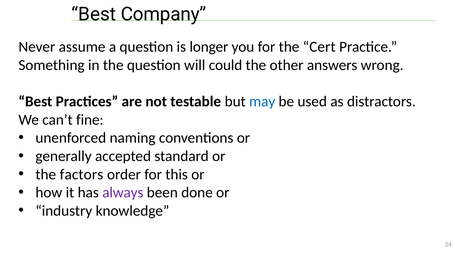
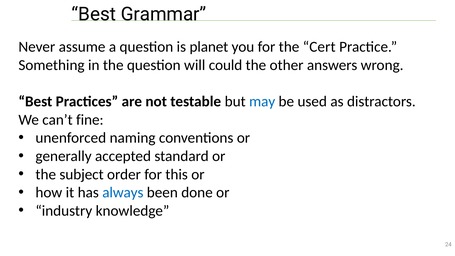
Company: Company -> Grammar
longer: longer -> planet
factors: factors -> subject
always colour: purple -> blue
